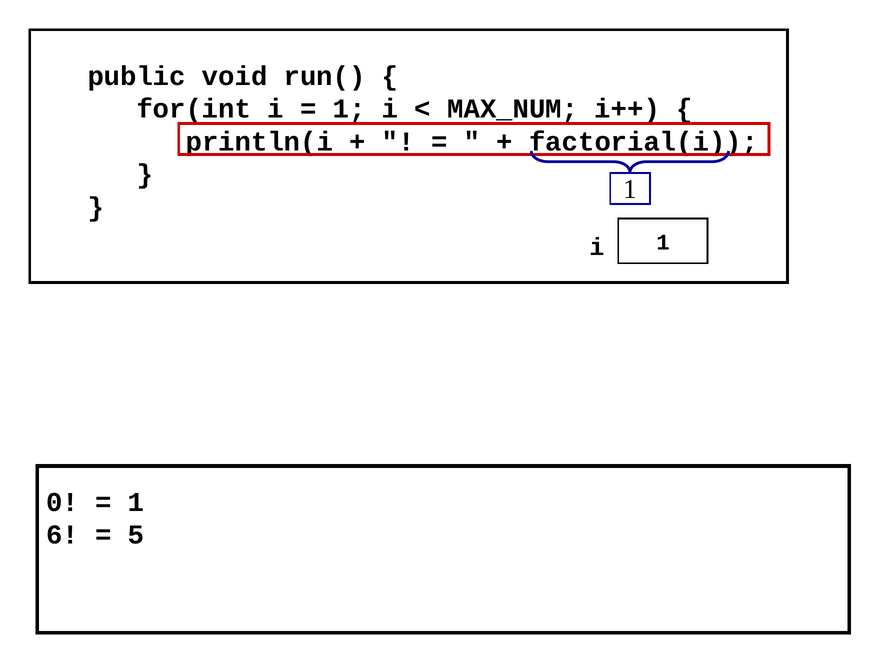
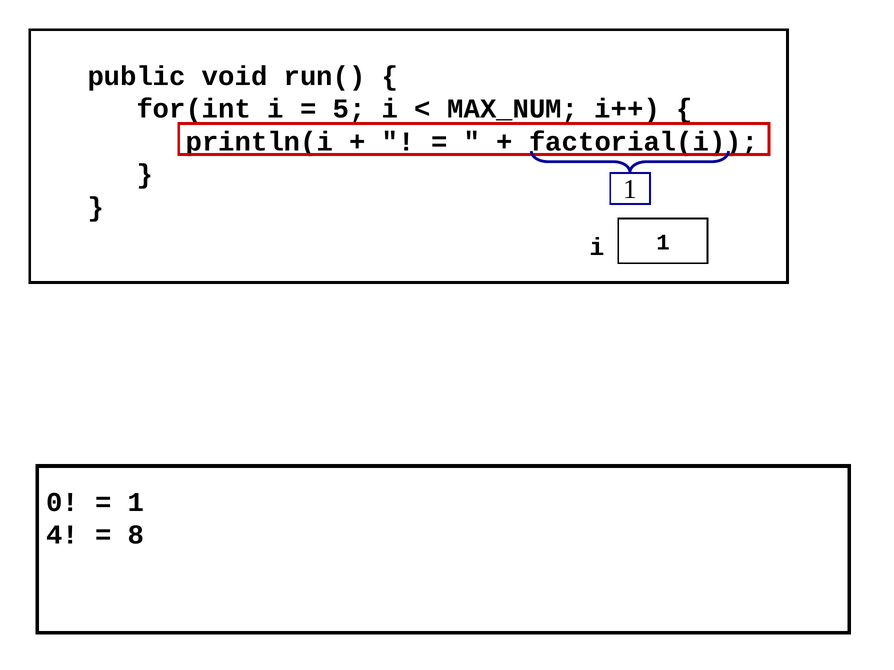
1 at (349, 109): 1 -> 5
6: 6 -> 4
5: 5 -> 8
